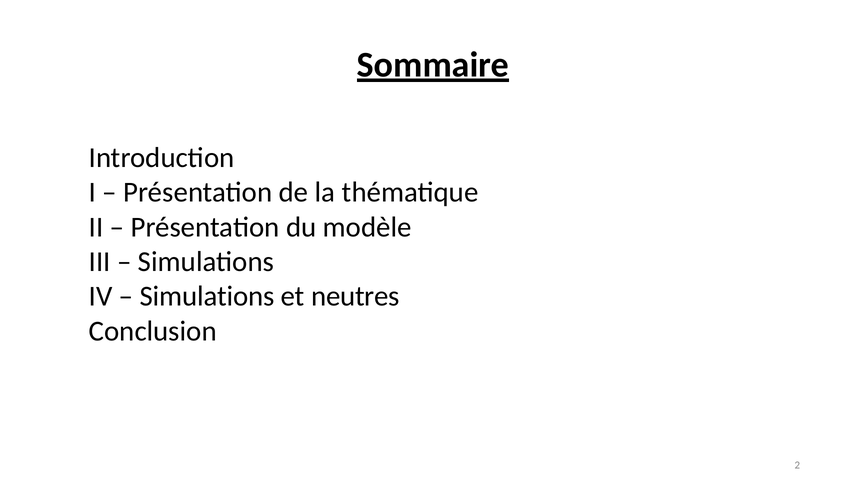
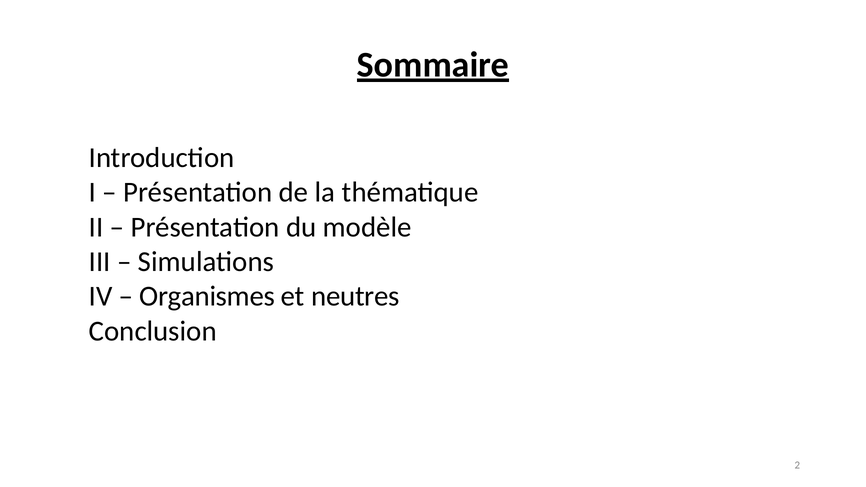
Simulations at (207, 296): Simulations -> Organismes
